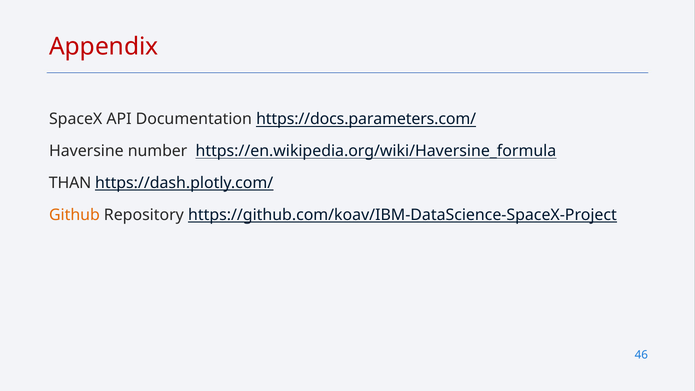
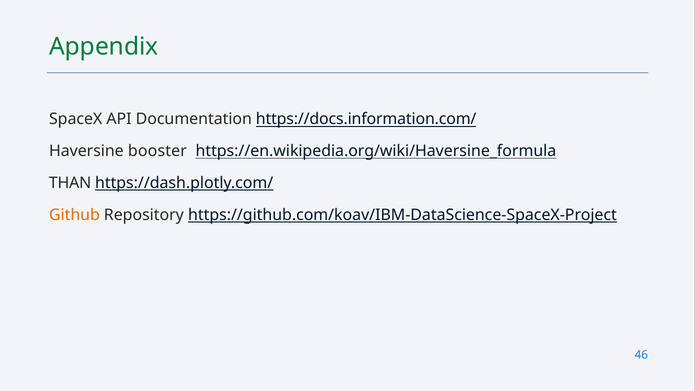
Appendix colour: red -> green
https://docs.parameters.com/: https://docs.parameters.com/ -> https://docs.information.com/
number: number -> booster
